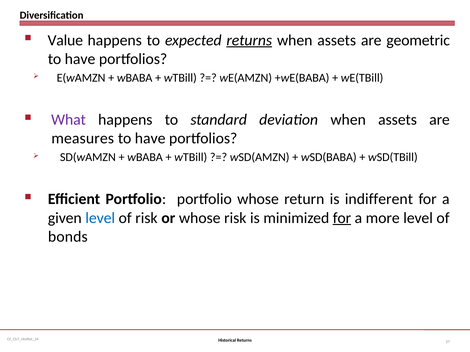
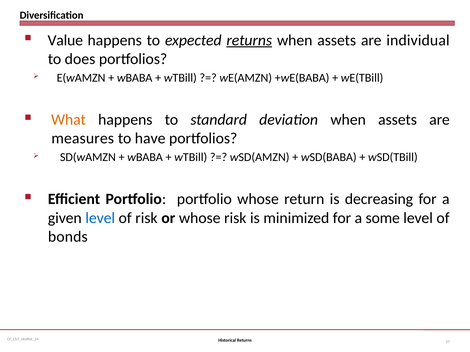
geometric: geometric -> individual
have at (80, 59): have -> does
What colour: purple -> orange
indifferent: indifferent -> decreasing
for at (342, 218) underline: present -> none
more: more -> some
